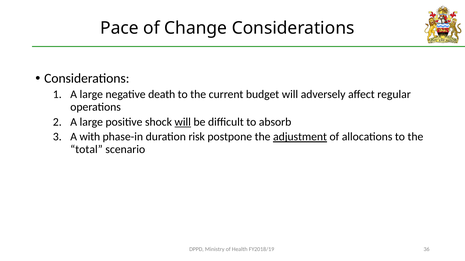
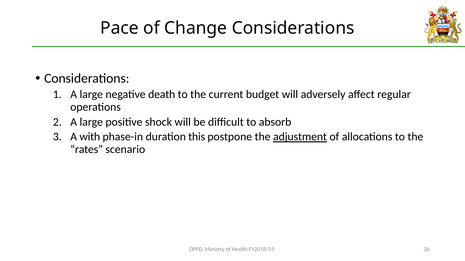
will at (183, 122) underline: present -> none
risk: risk -> this
total: total -> rates
